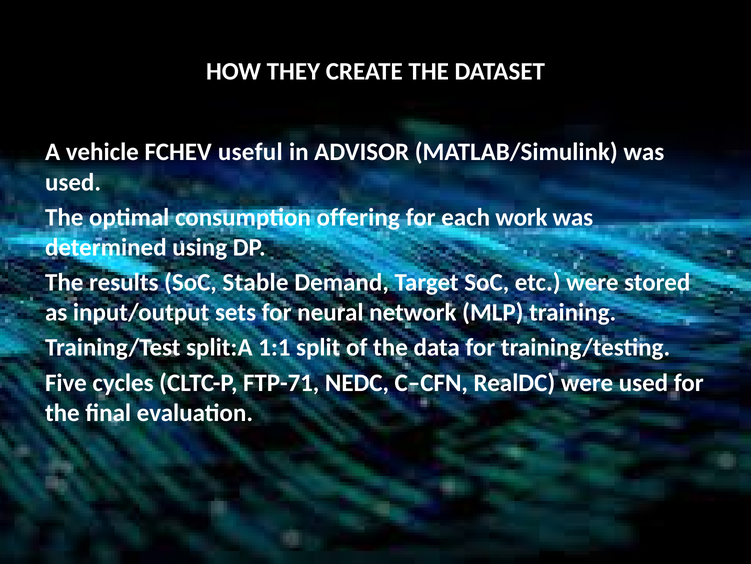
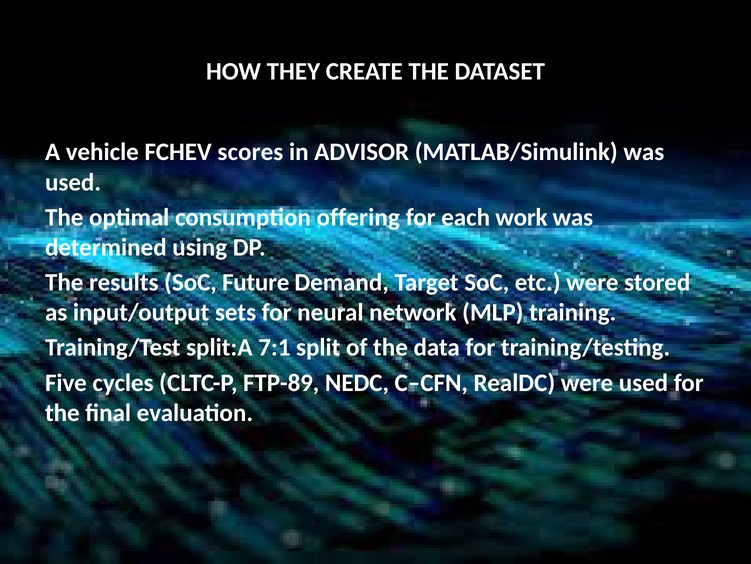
useful: useful -> scores
Stable: Stable -> Future
1:1: 1:1 -> 7:1
FTP-71: FTP-71 -> FTP-89
